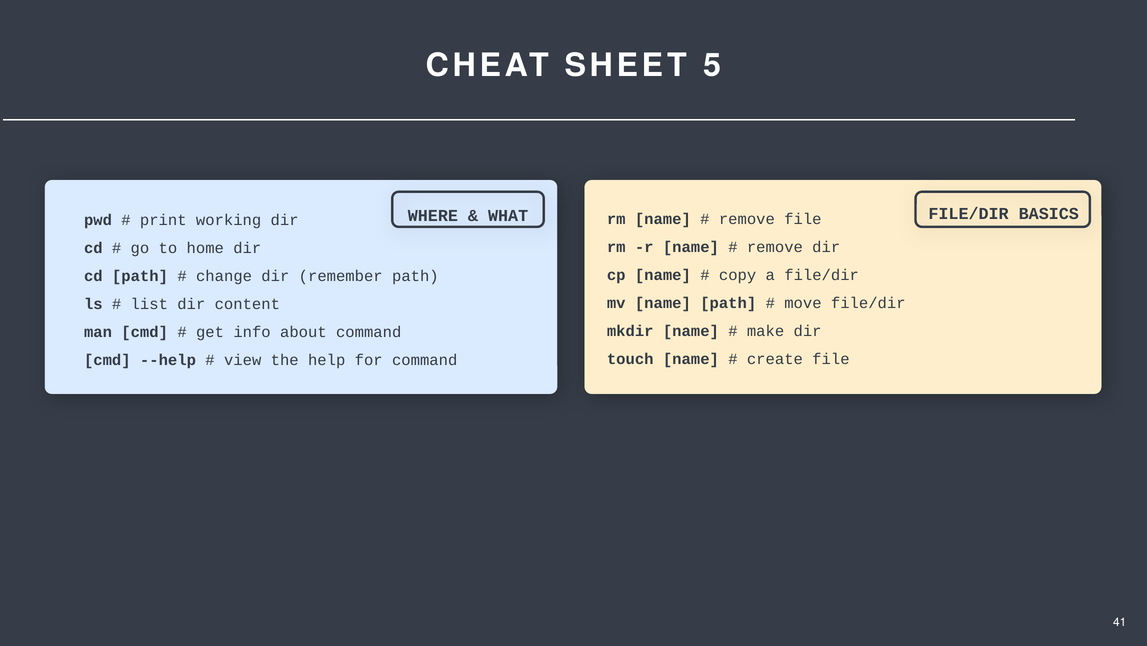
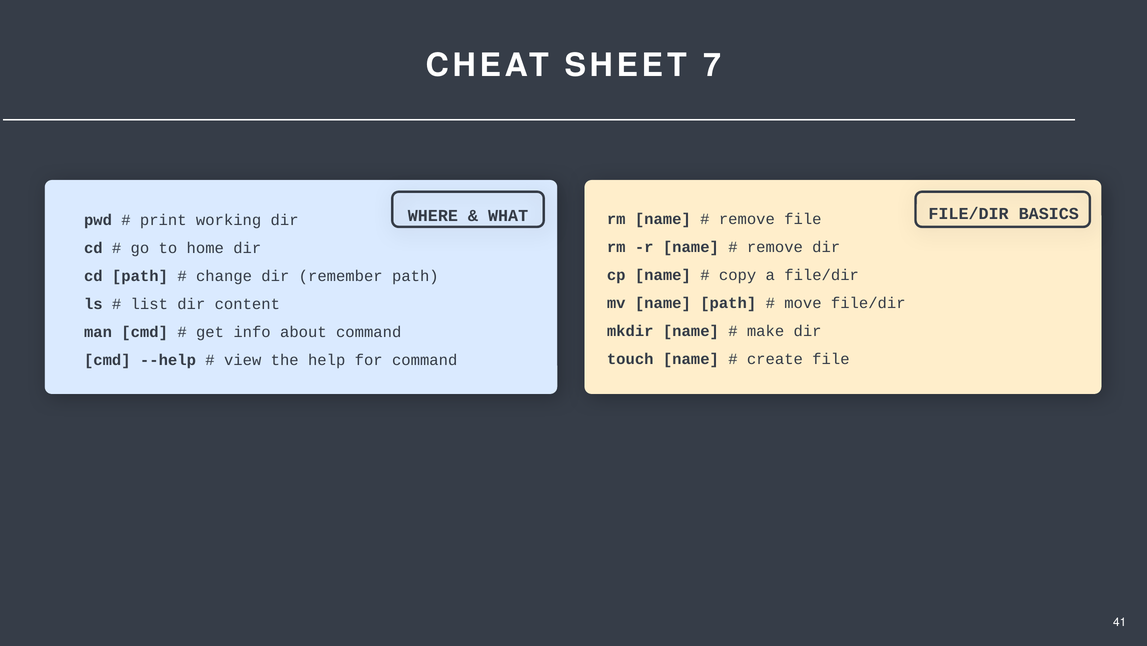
5: 5 -> 7
